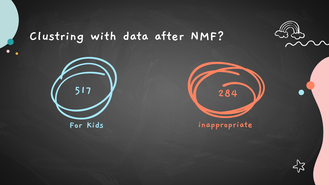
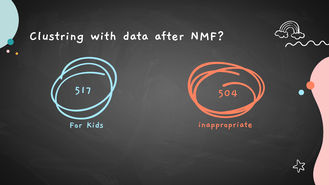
284: 284 -> 504
